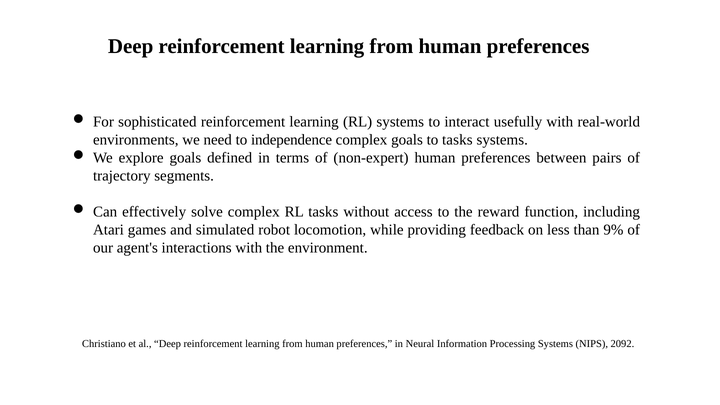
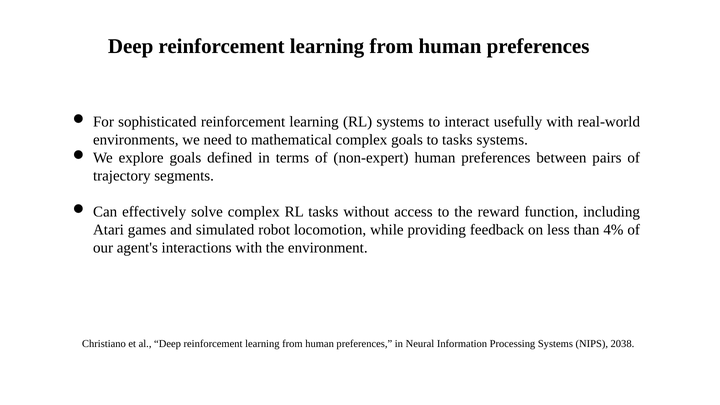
independence: independence -> mathematical
9%: 9% -> 4%
2092: 2092 -> 2038
